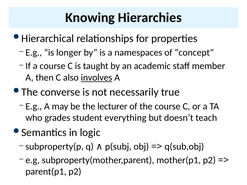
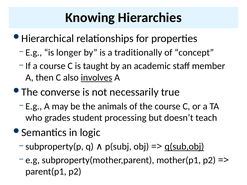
namespaces: namespaces -> traditionally
lecturer: lecturer -> animals
everything: everything -> processing
q(sub,obj underline: none -> present
